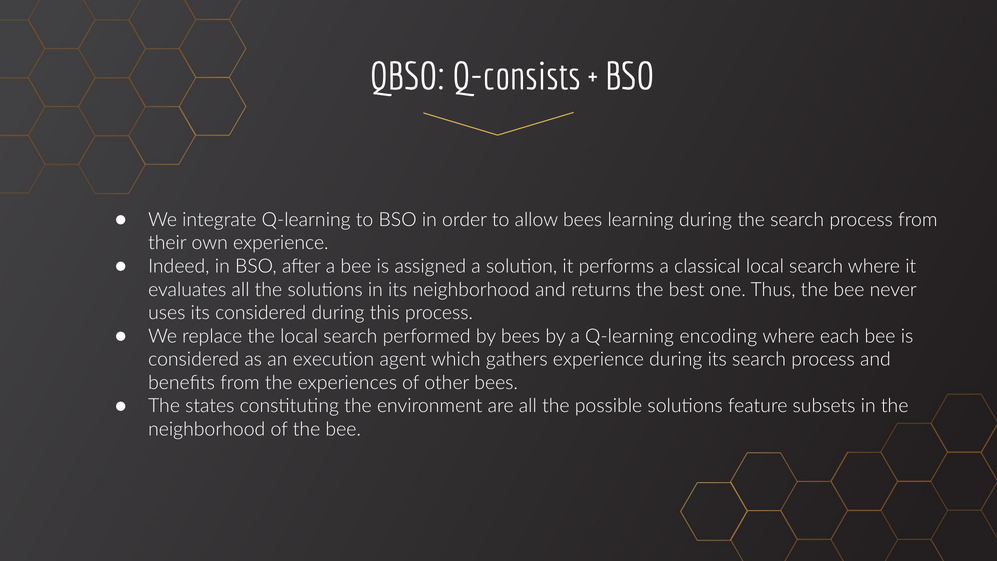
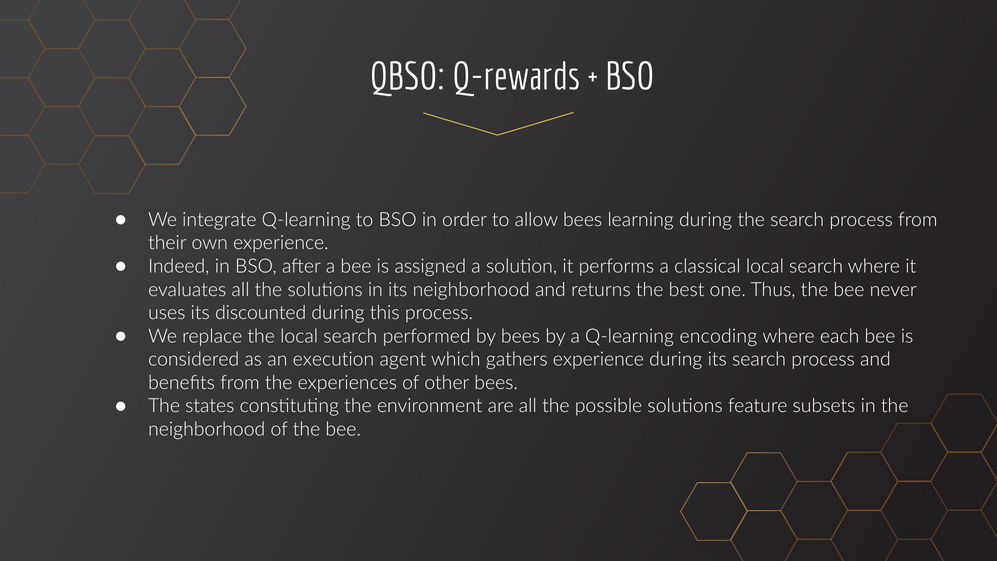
Q-consists: Q-consists -> Q-rewards
its considered: considered -> discounted
